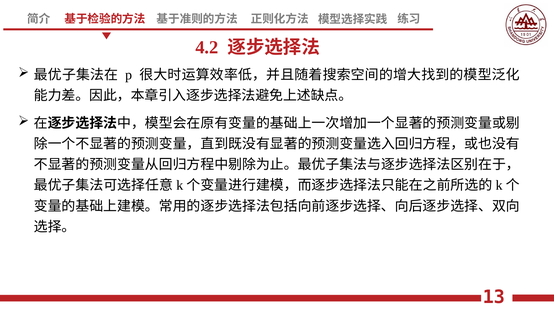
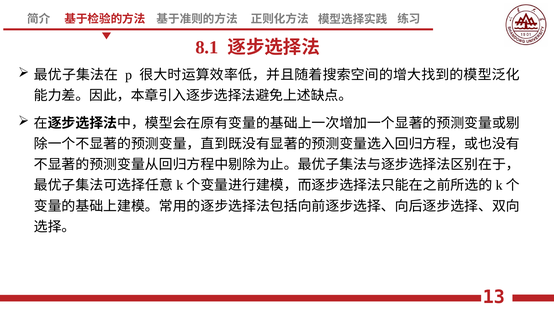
4.2: 4.2 -> 8.1
